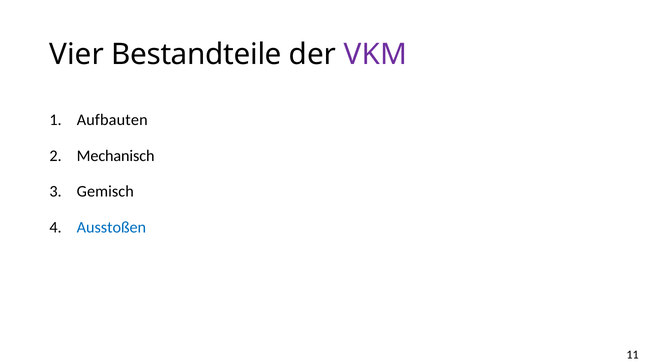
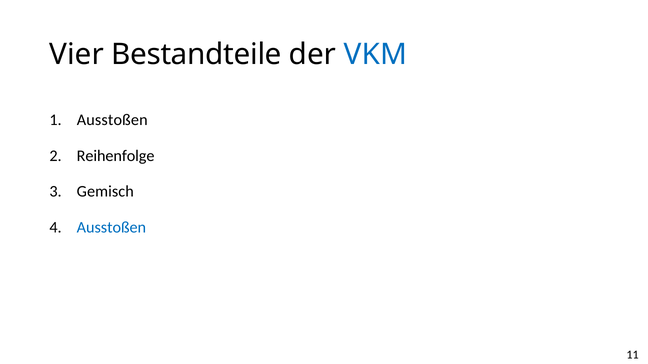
VKM colour: purple -> blue
Aufbauten at (112, 120): Aufbauten -> Ausstoßen
Mechanisch: Mechanisch -> Reihenfolge
